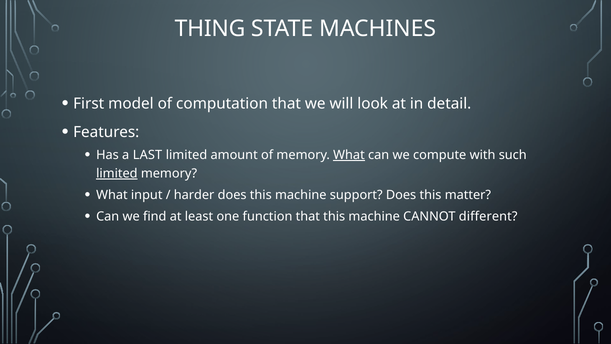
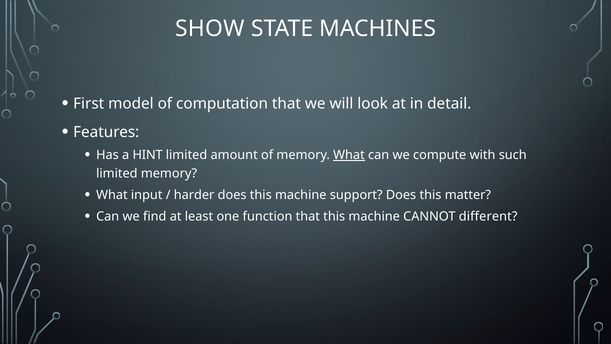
THING: THING -> SHOW
LAST: LAST -> HINT
limited at (117, 173) underline: present -> none
